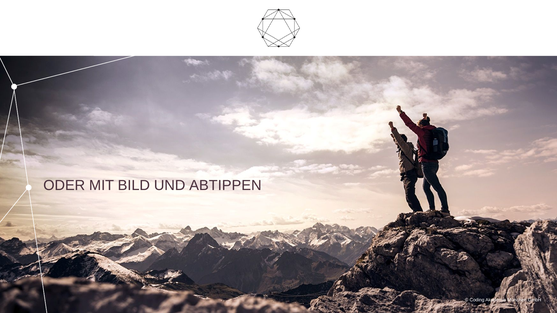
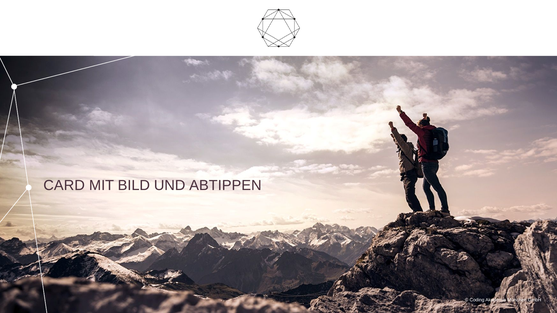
ODER: ODER -> CARD
